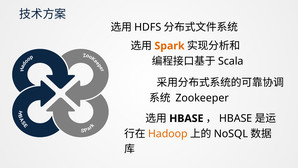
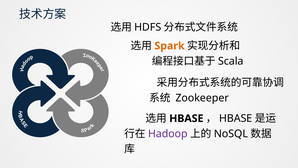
Hadoop colour: orange -> purple
